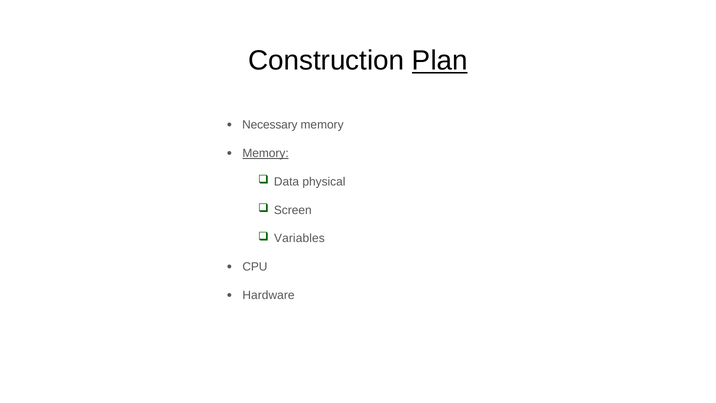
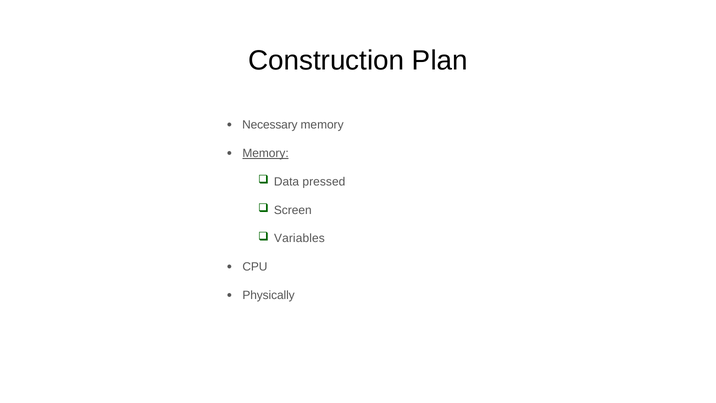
Plan underline: present -> none
physical: physical -> pressed
Hardware: Hardware -> Physically
